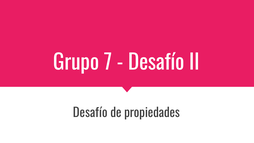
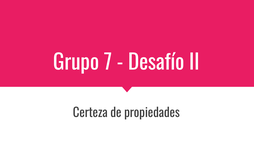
Desafío at (90, 113): Desafío -> Certeza
